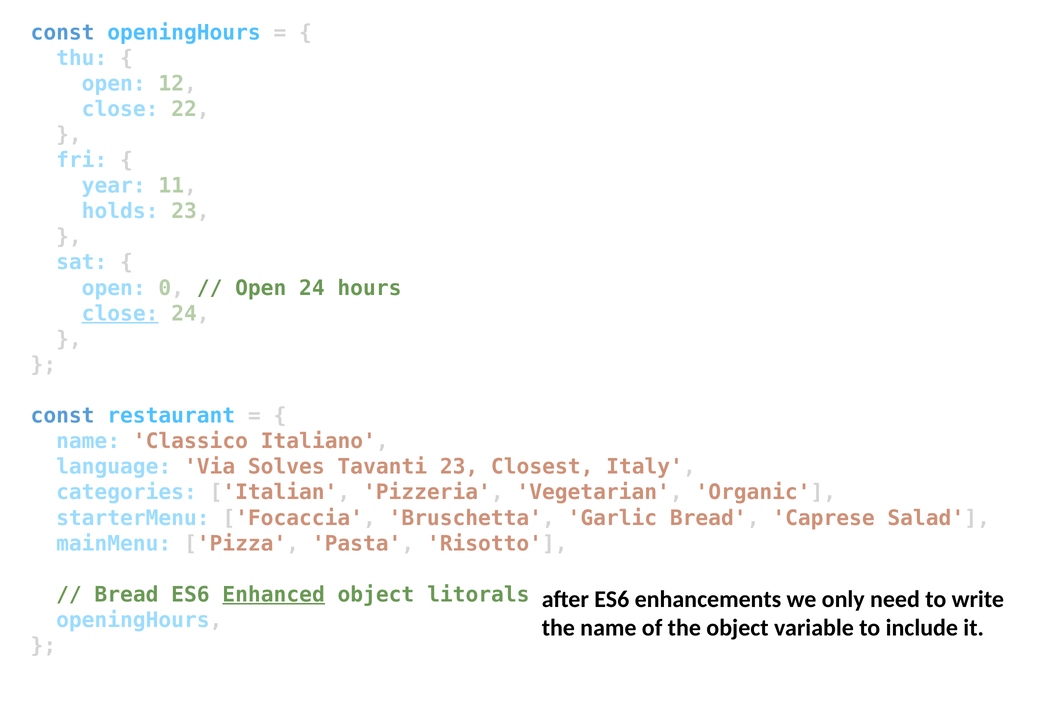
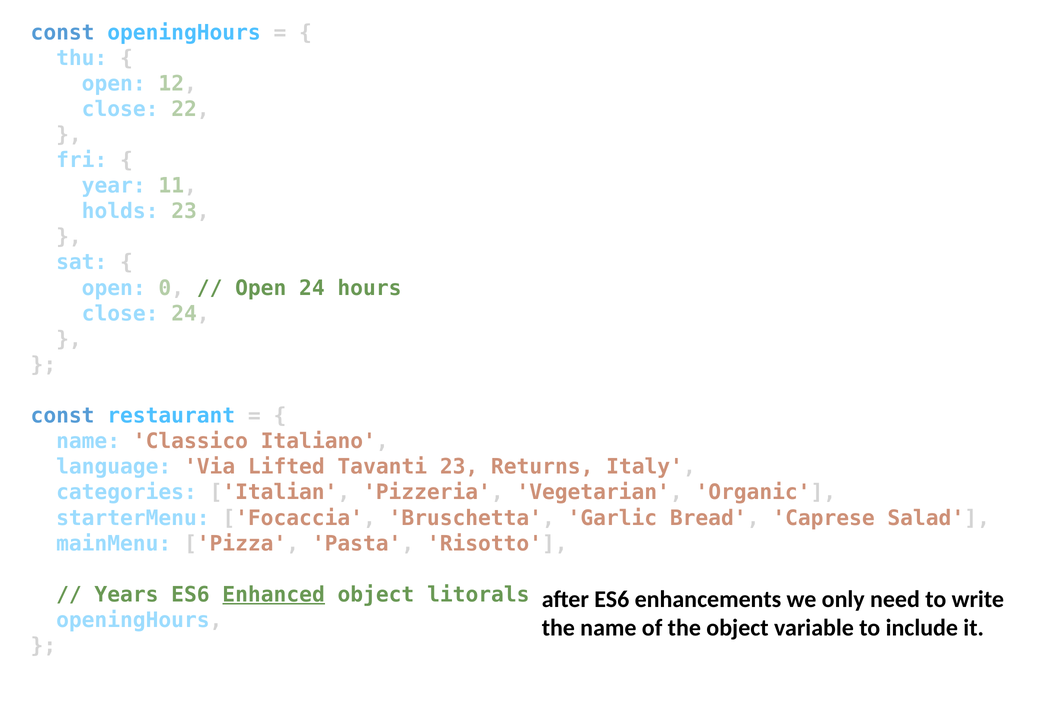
close at (120, 314) underline: present -> none
Solves: Solves -> Lifted
Closest: Closest -> Returns
Bread at (126, 595): Bread -> Years
